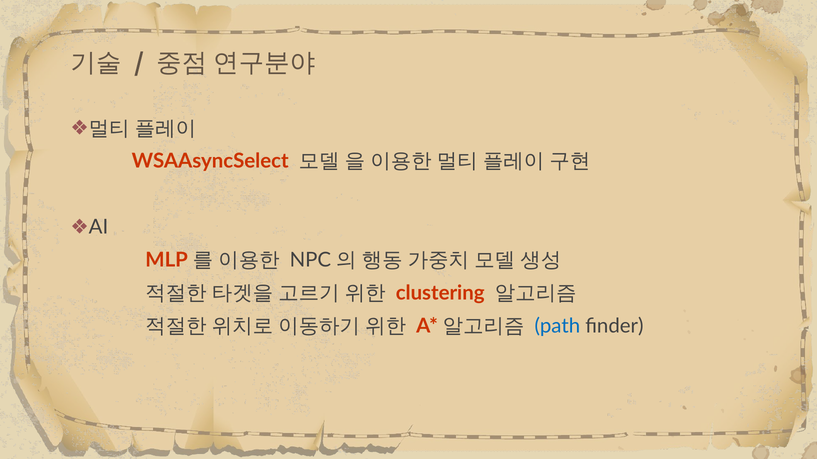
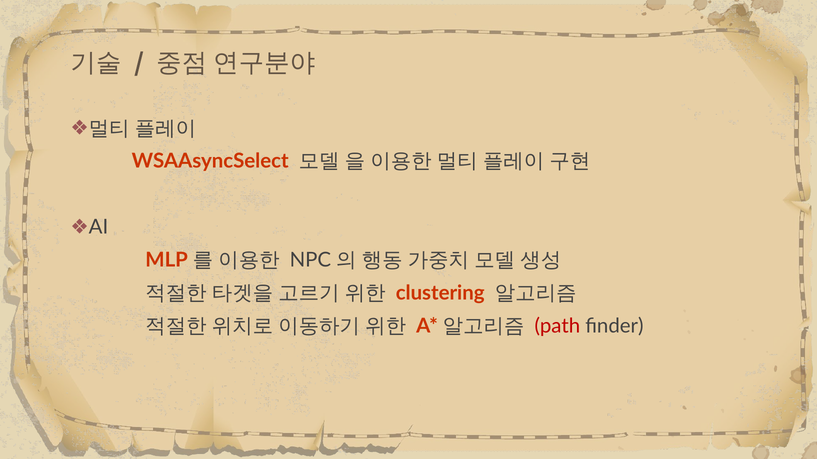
path colour: blue -> red
